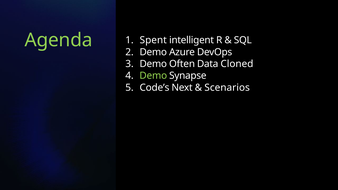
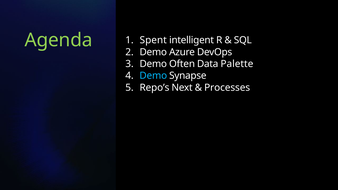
Cloned: Cloned -> Palette
Demo at (153, 76) colour: light green -> light blue
Code’s: Code’s -> Repo’s
Scenarios: Scenarios -> Processes
